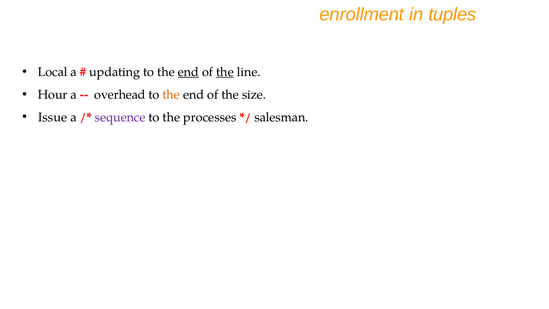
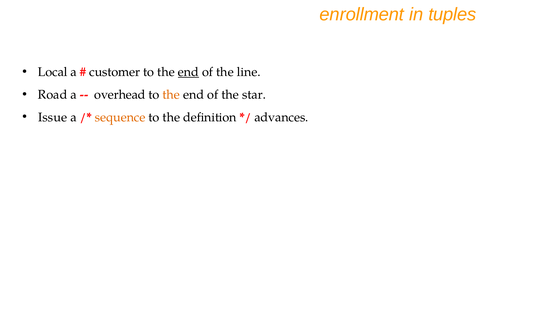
updating: updating -> customer
the at (225, 72) underline: present -> none
Hour: Hour -> Road
size: size -> star
sequence colour: purple -> orange
processes: processes -> definition
salesman: salesman -> advances
